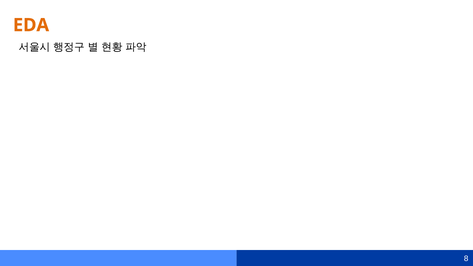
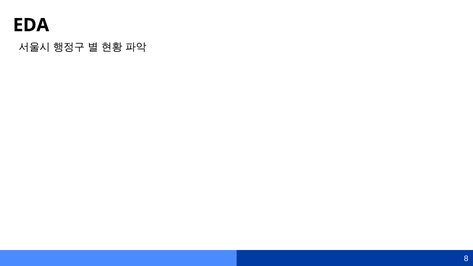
EDA colour: orange -> black
